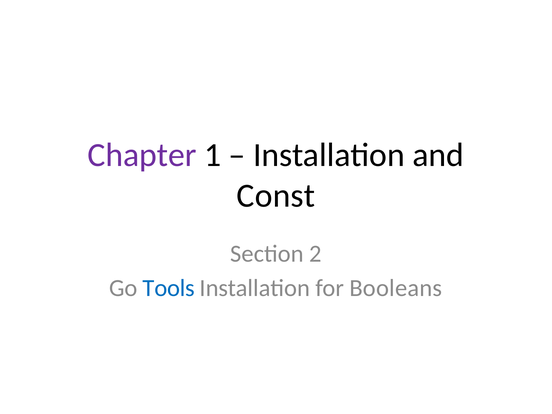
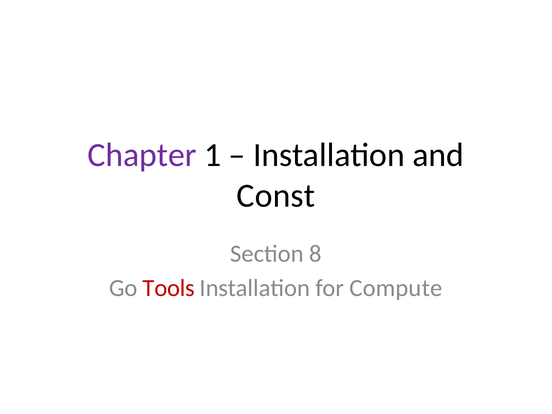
2: 2 -> 8
Tools colour: blue -> red
Booleans: Booleans -> Compute
